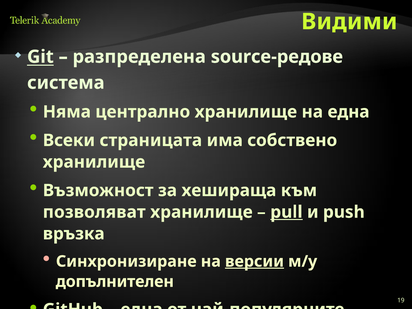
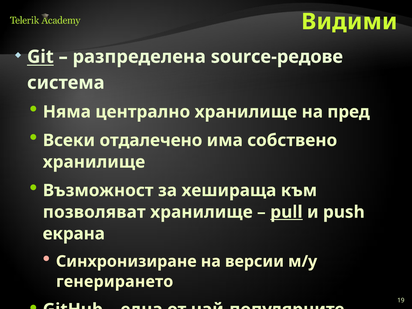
на една: една -> пред
страницата: страницата -> отдалечено
връзка: връзка -> екрана
версии underline: present -> none
допълнителен: допълнителен -> генерирането
